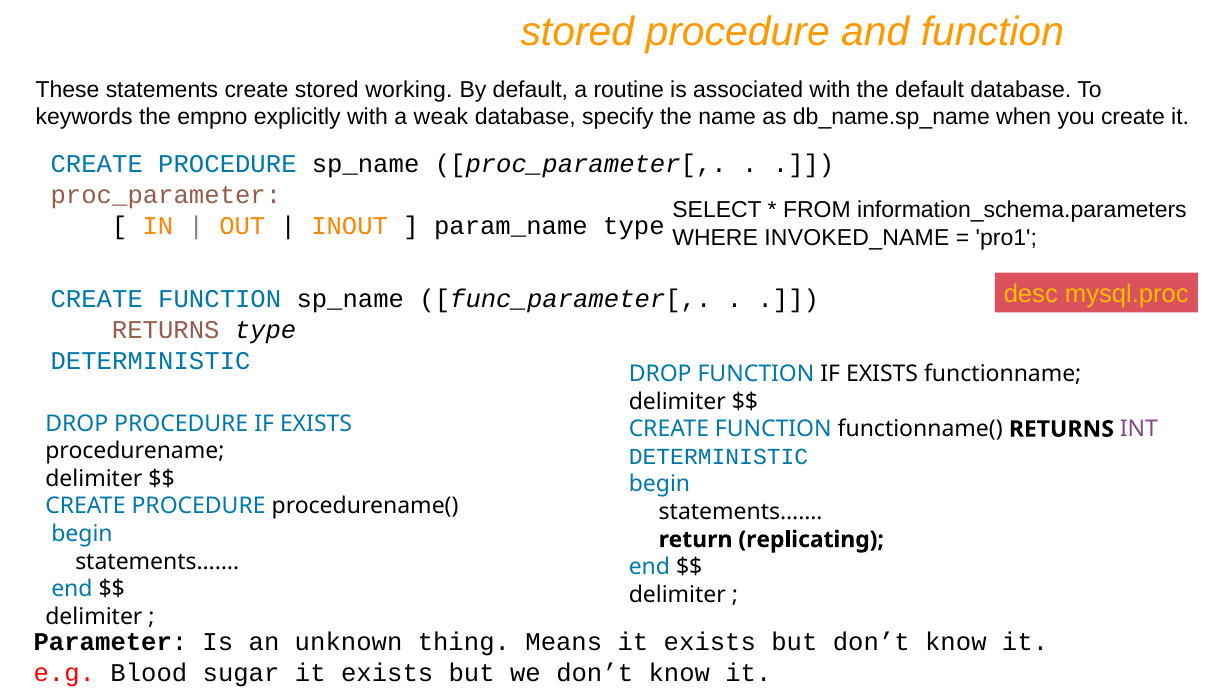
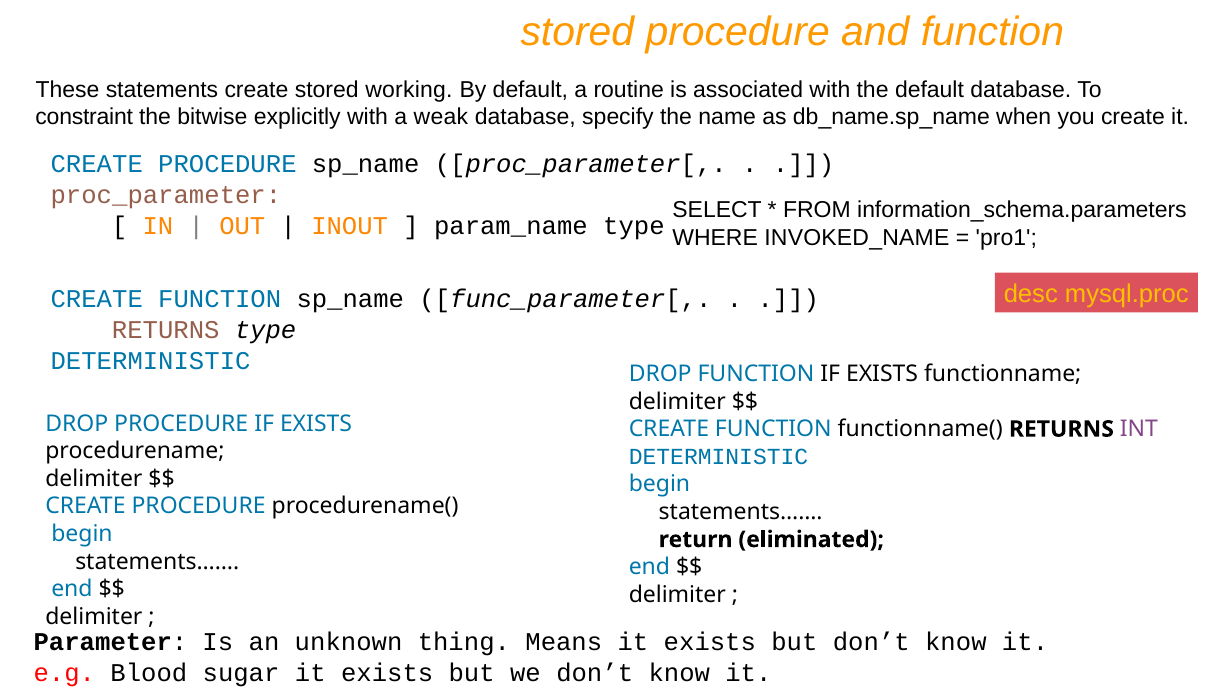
keywords: keywords -> constraint
empno: empno -> bitwise
replicating: replicating -> eliminated
